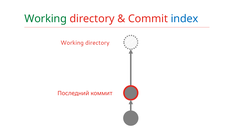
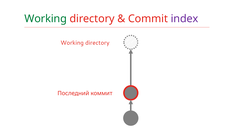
index colour: blue -> purple
